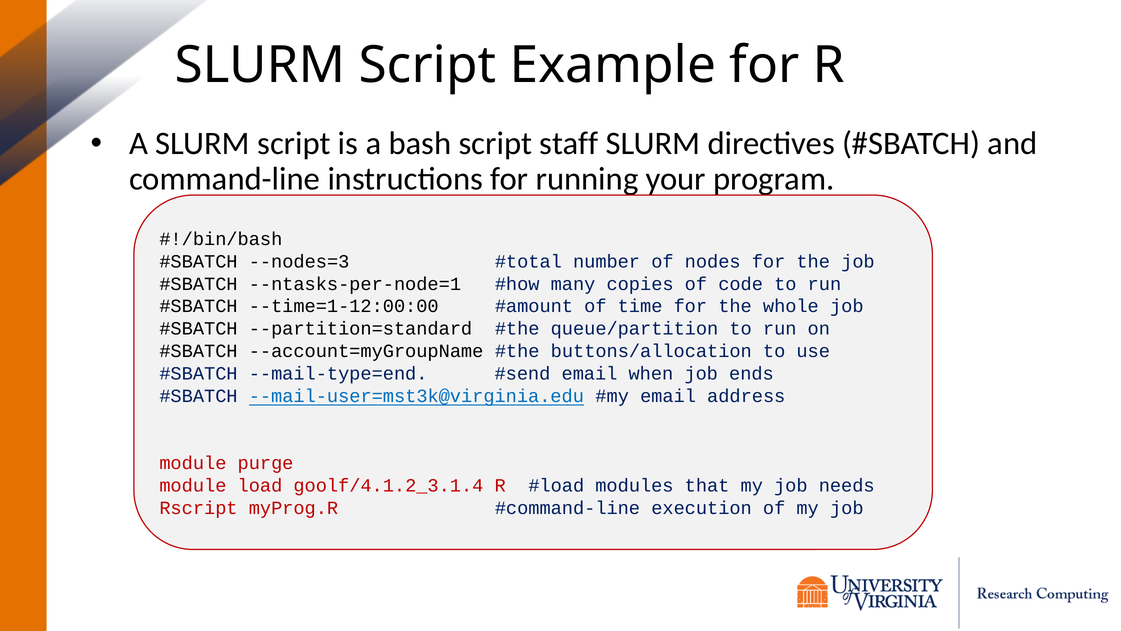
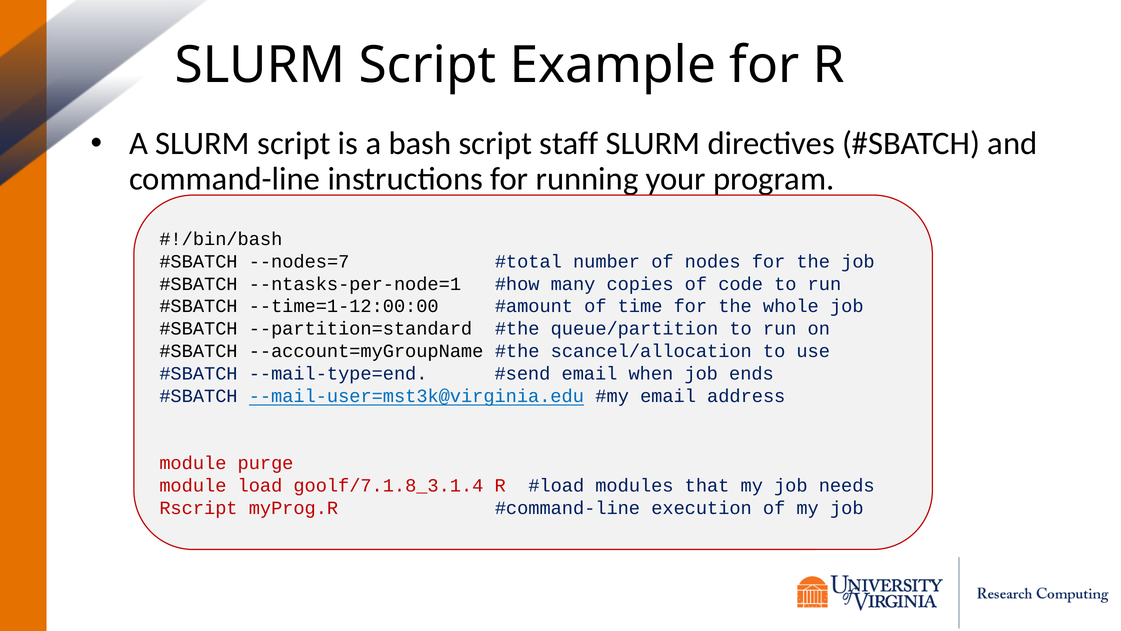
--nodes=3: --nodes=3 -> --nodes=7
buttons/allocation: buttons/allocation -> scancel/allocation
goolf/4.1.2_3.1.4: goolf/4.1.2_3.1.4 -> goolf/7.1.8_3.1.4
